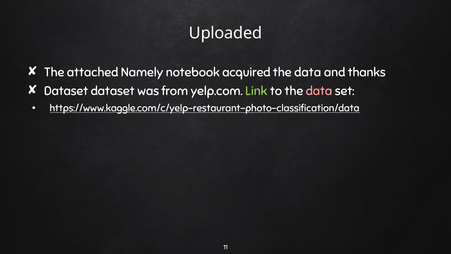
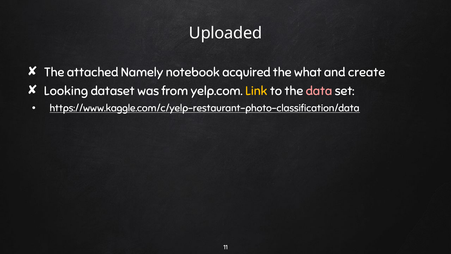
data at (308, 72): data -> what
thanks: thanks -> create
Dataset at (66, 91): Dataset -> Looking
Link colour: light green -> yellow
